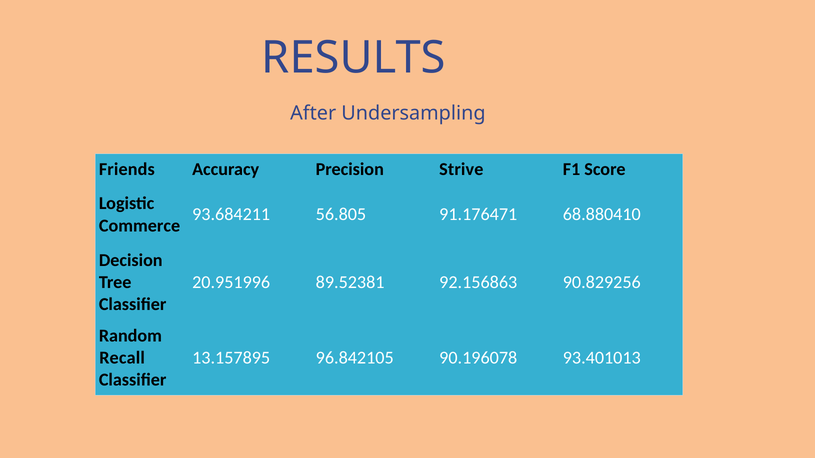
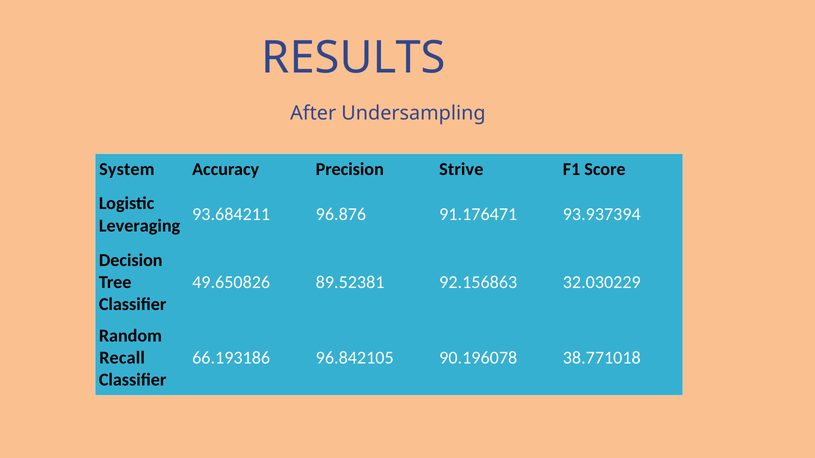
Friends: Friends -> System
56.805: 56.805 -> 96.876
68.880410: 68.880410 -> 93.937394
Commerce: Commerce -> Leveraging
20.951996: 20.951996 -> 49.650826
90.829256: 90.829256 -> 32.030229
13.157895: 13.157895 -> 66.193186
93.401013: 93.401013 -> 38.771018
